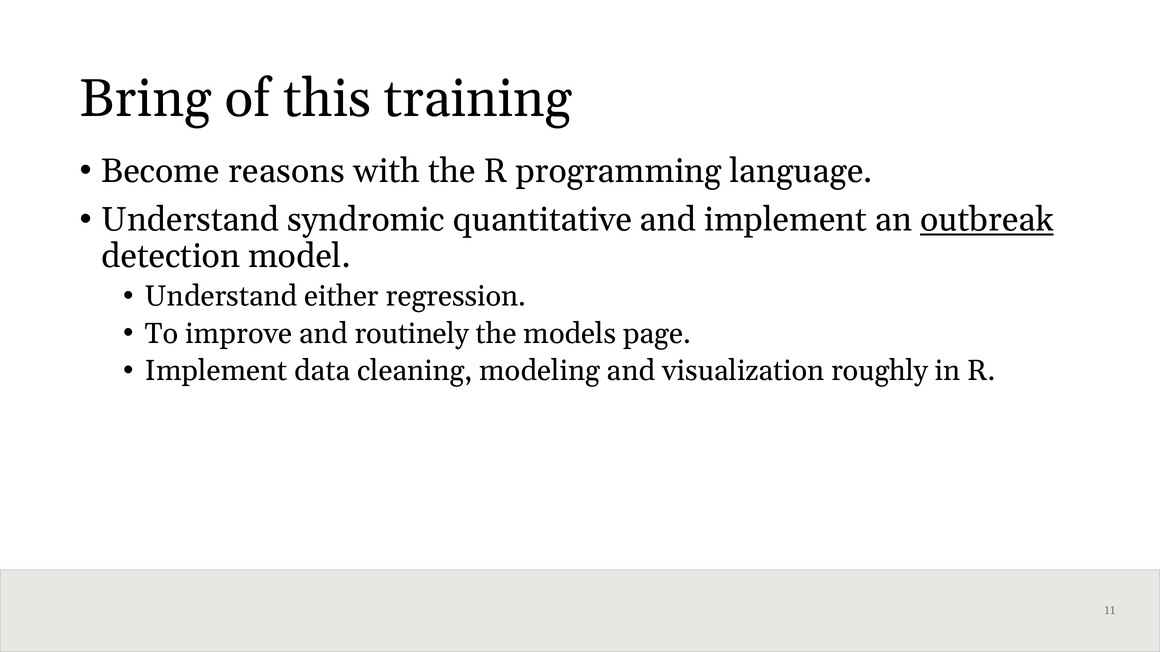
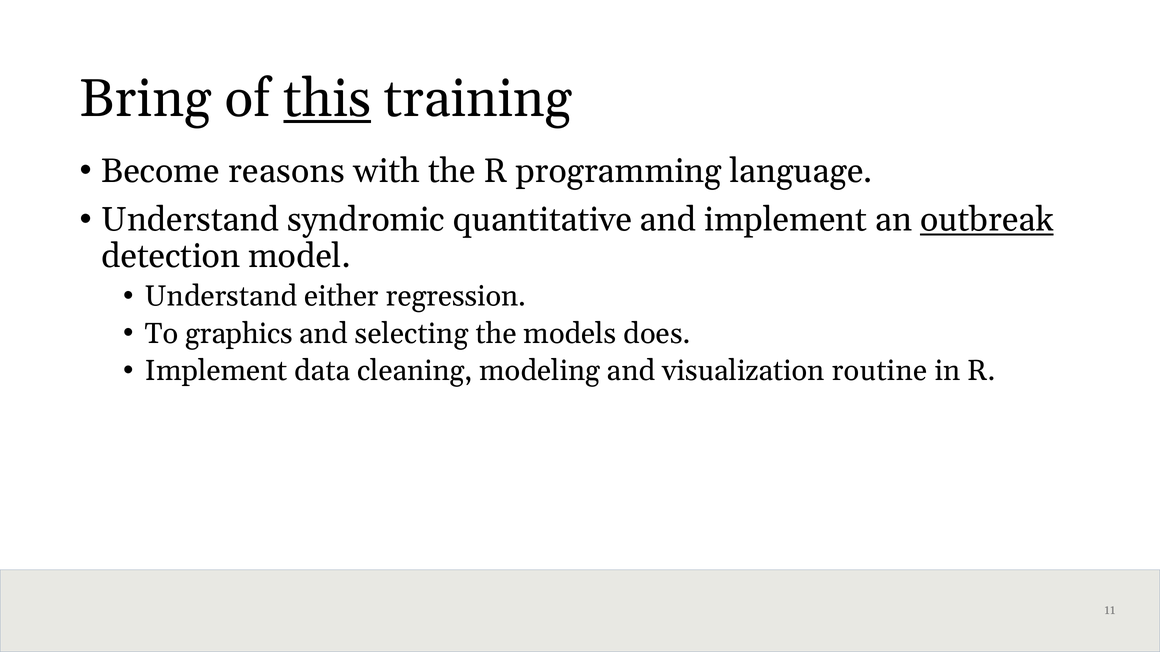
this underline: none -> present
improve: improve -> graphics
routinely: routinely -> selecting
page: page -> does
roughly: roughly -> routine
